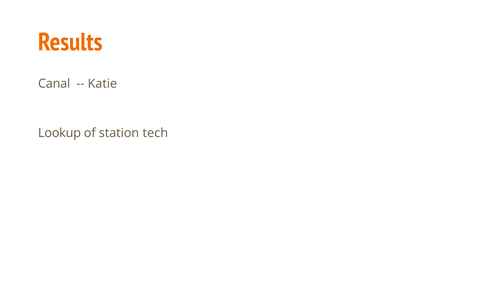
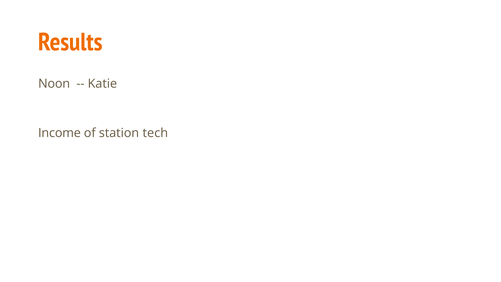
Canal: Canal -> Noon
Lookup: Lookup -> Income
